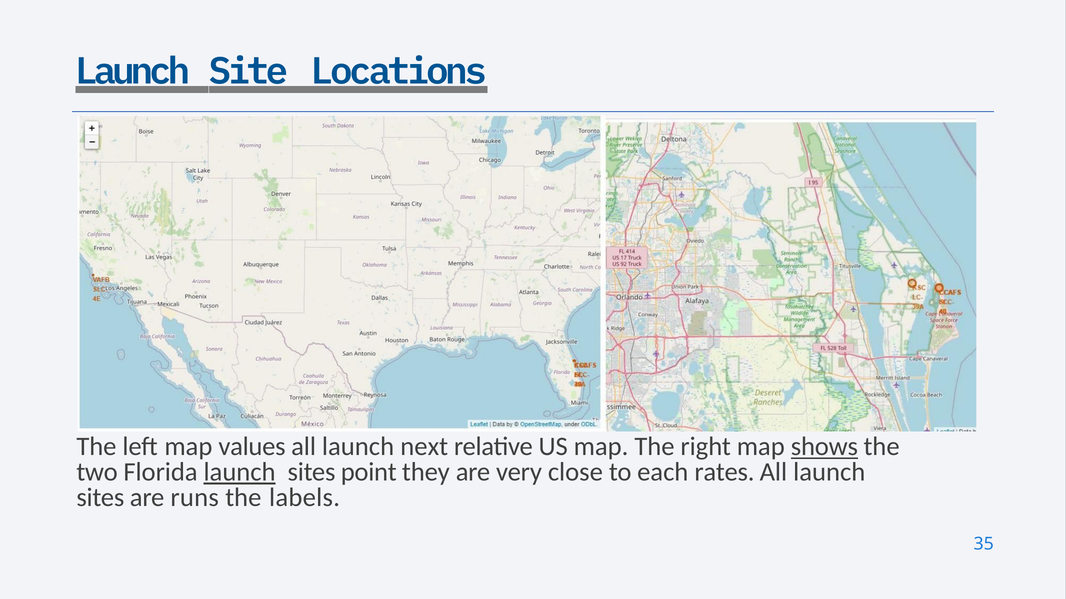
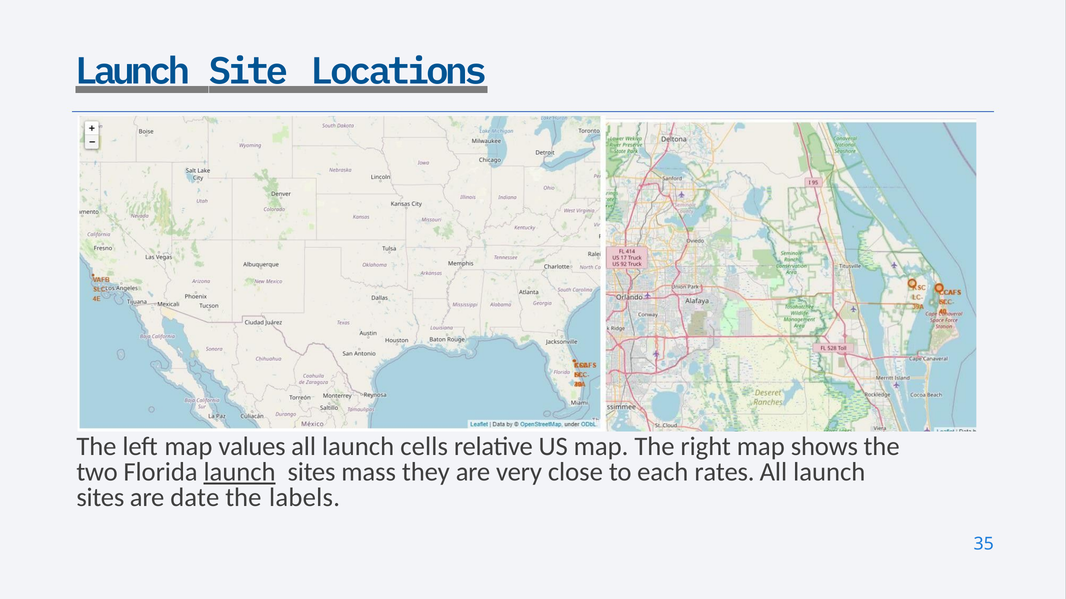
next: next -> cells
shows underline: present -> none
point: point -> mass
runs: runs -> date
